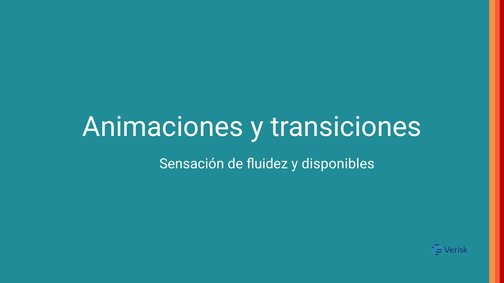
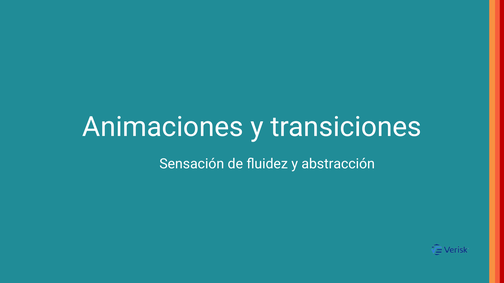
disponibles: disponibles -> abstracción
